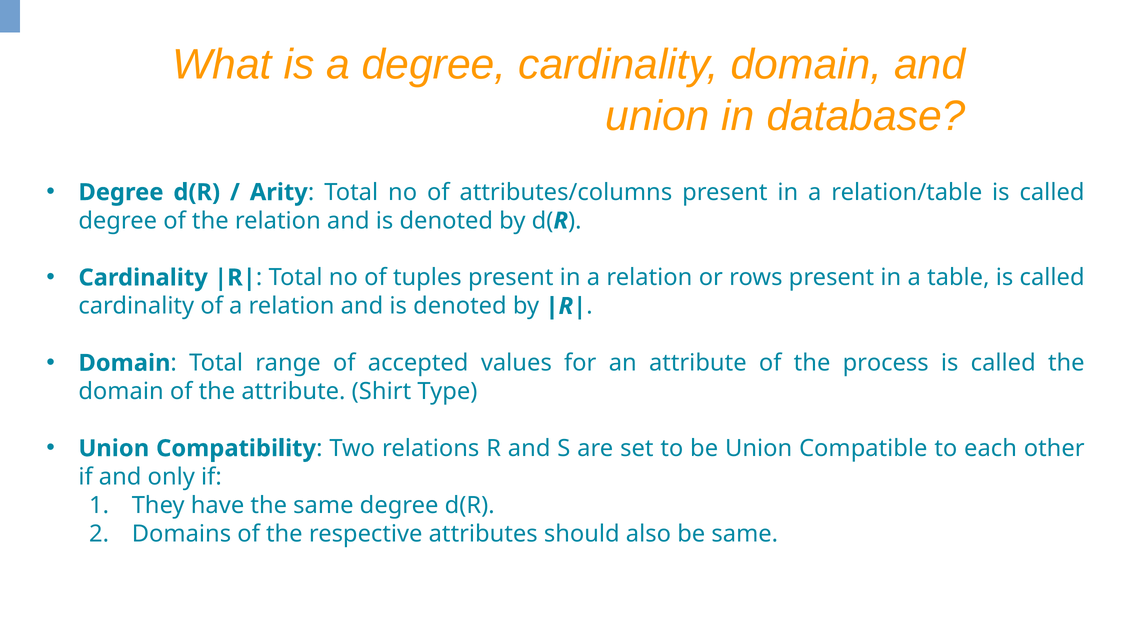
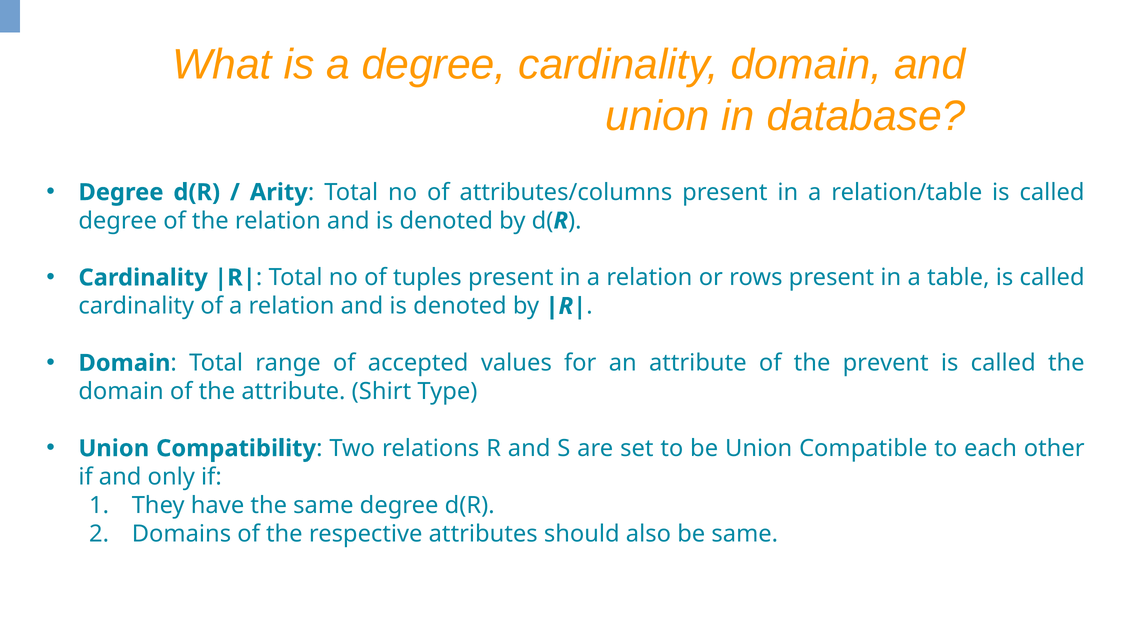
process: process -> prevent
